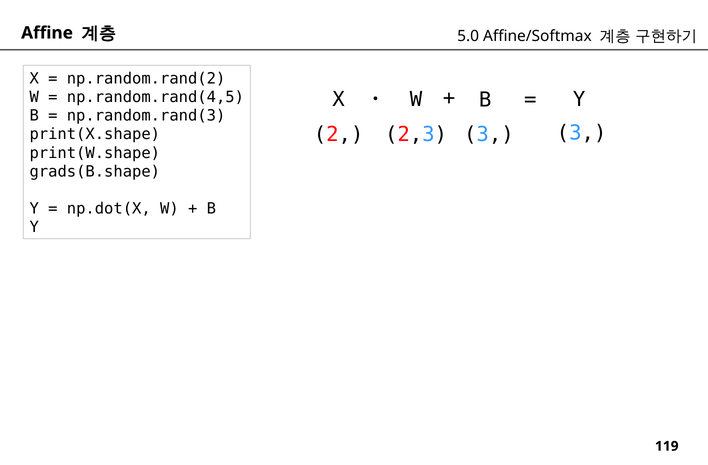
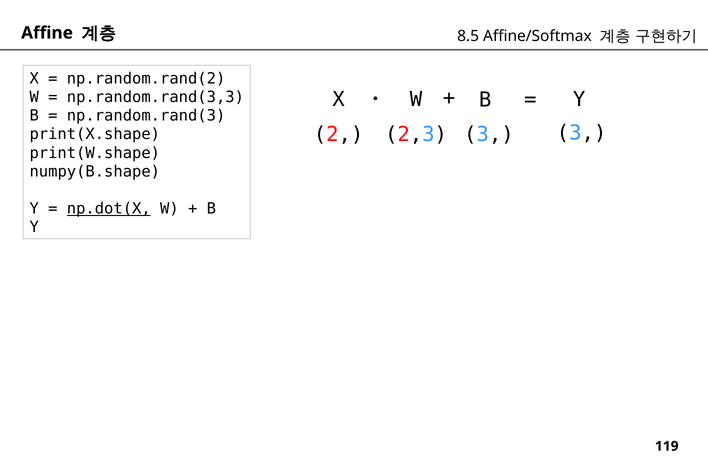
5.0: 5.0 -> 8.5
np.random.rand(4,5: np.random.rand(4,5 -> np.random.rand(3,3
grads(B.shape: grads(B.shape -> numpy(B.shape
np.dot(X underline: none -> present
